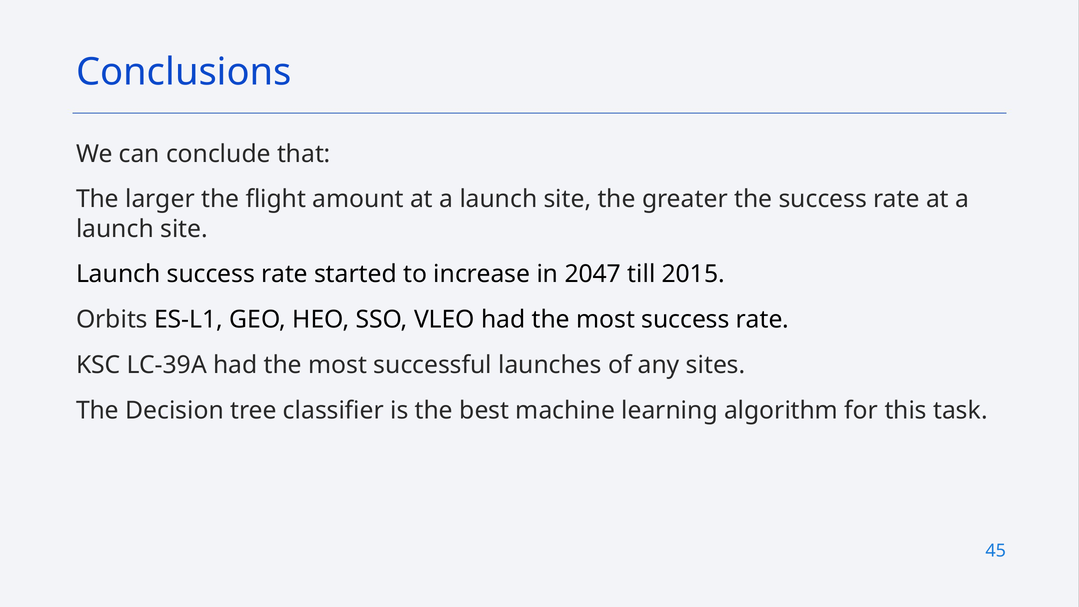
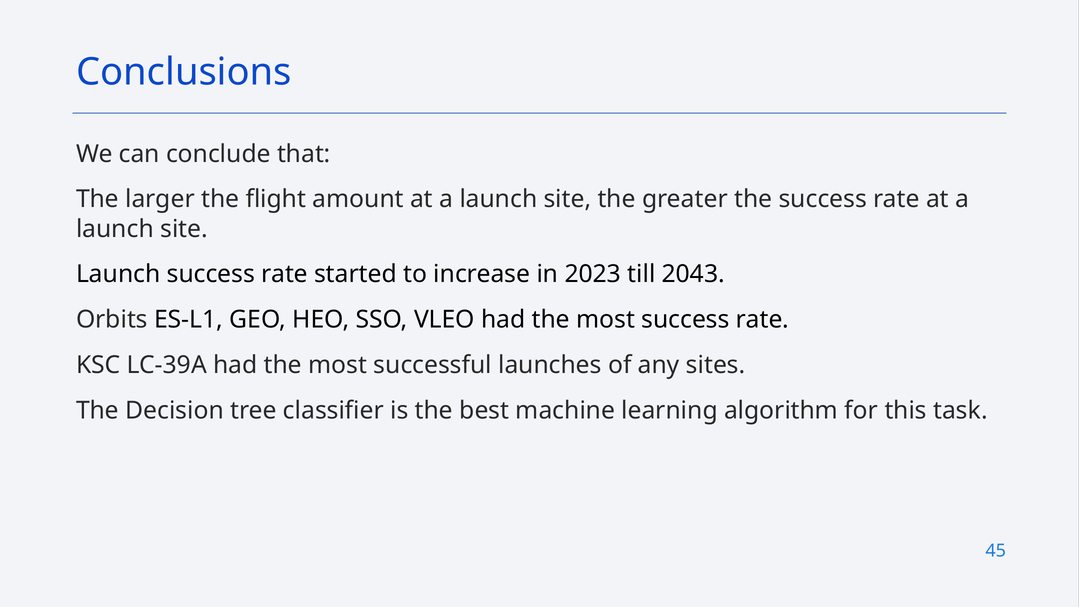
2047: 2047 -> 2023
2015: 2015 -> 2043
